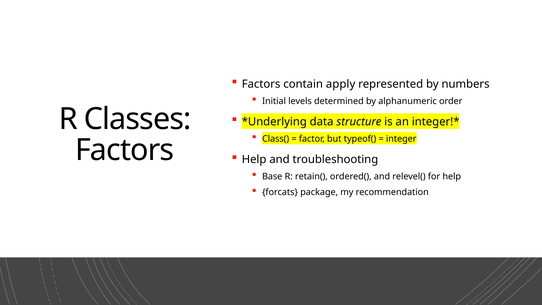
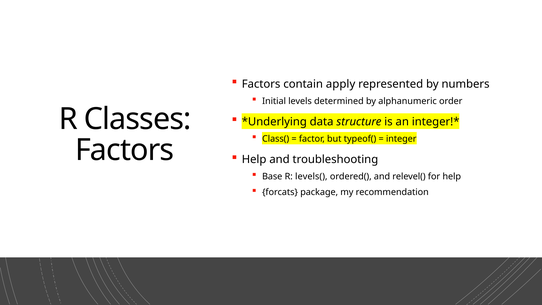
retain(: retain( -> levels(
